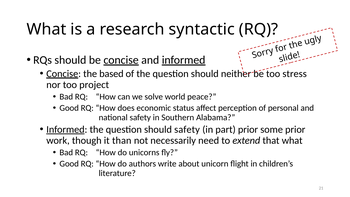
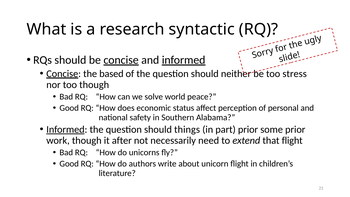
too project: project -> though
should safety: safety -> things
than: than -> after
that what: what -> flight
